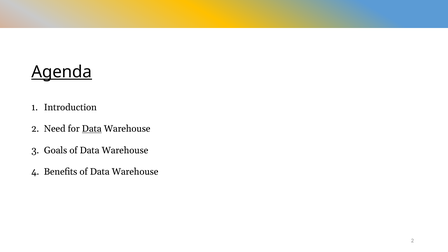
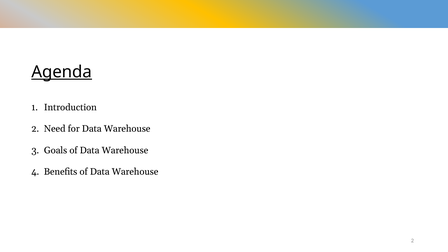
Data at (92, 129) underline: present -> none
